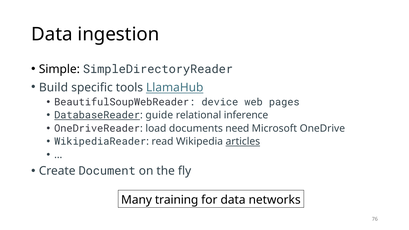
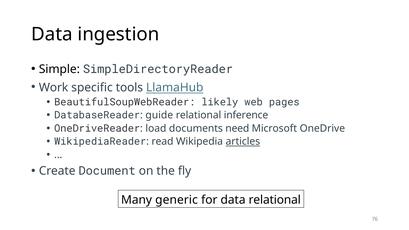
Build: Build -> Work
device: device -> likely
DatabaseReader underline: present -> none
training: training -> generic
data networks: networks -> relational
